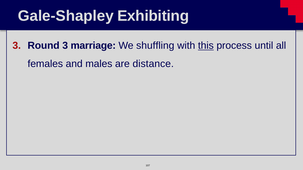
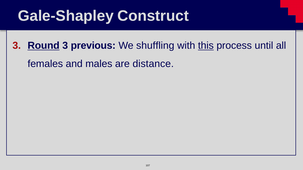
Exhibiting: Exhibiting -> Construct
Round underline: none -> present
marriage: marriage -> previous
